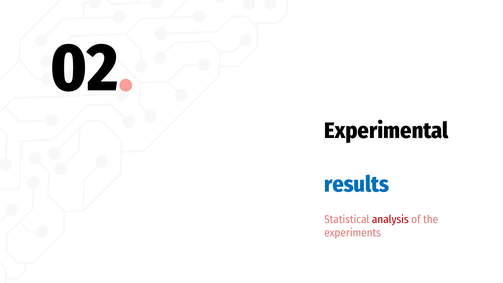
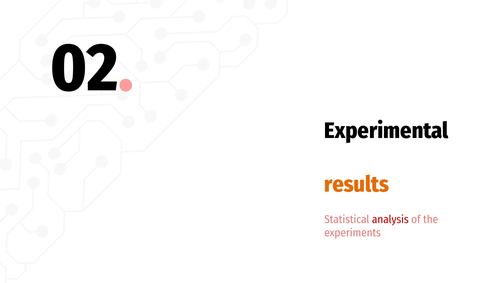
results colour: blue -> orange
